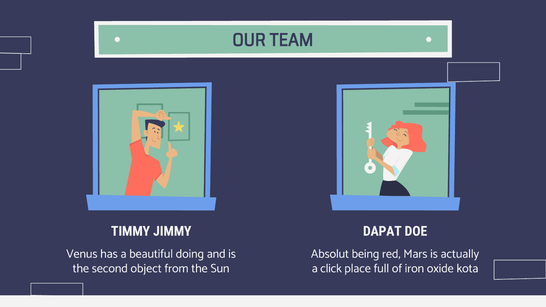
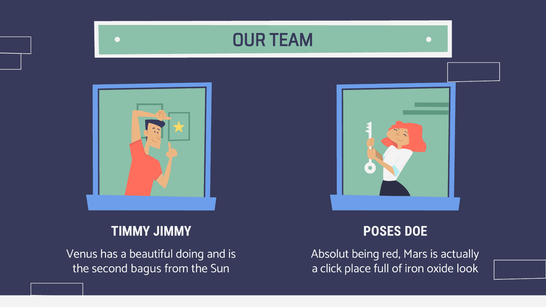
DAPAT: DAPAT -> POSES
object: object -> bagus
kota: kota -> look
